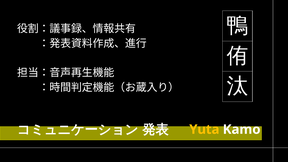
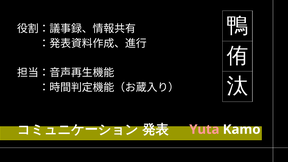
Yuta colour: yellow -> pink
